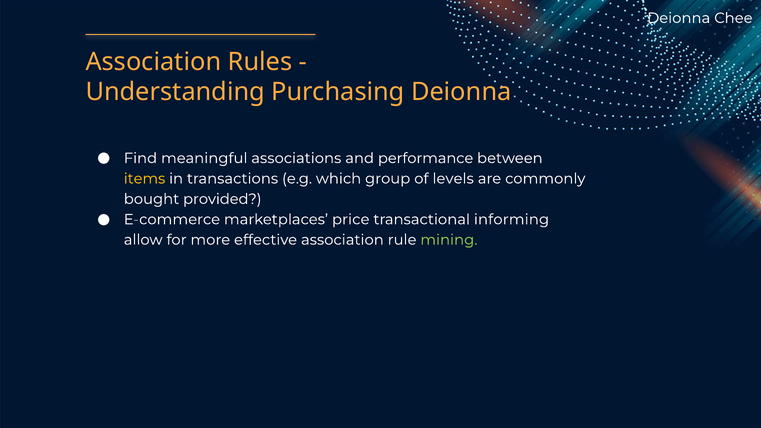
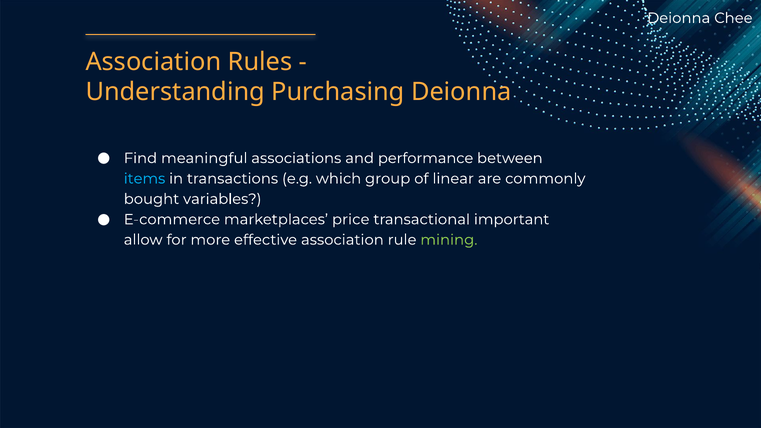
items colour: yellow -> light blue
levels: levels -> linear
provided: provided -> variables
informing: informing -> important
